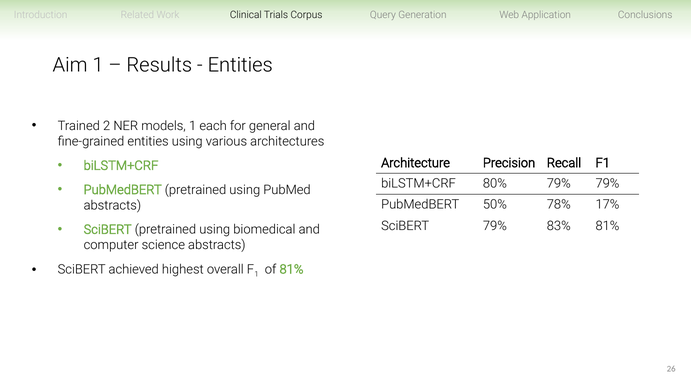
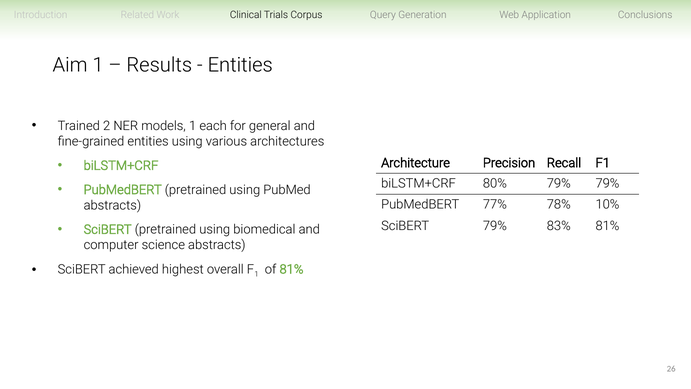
50%: 50% -> 77%
17%: 17% -> 10%
